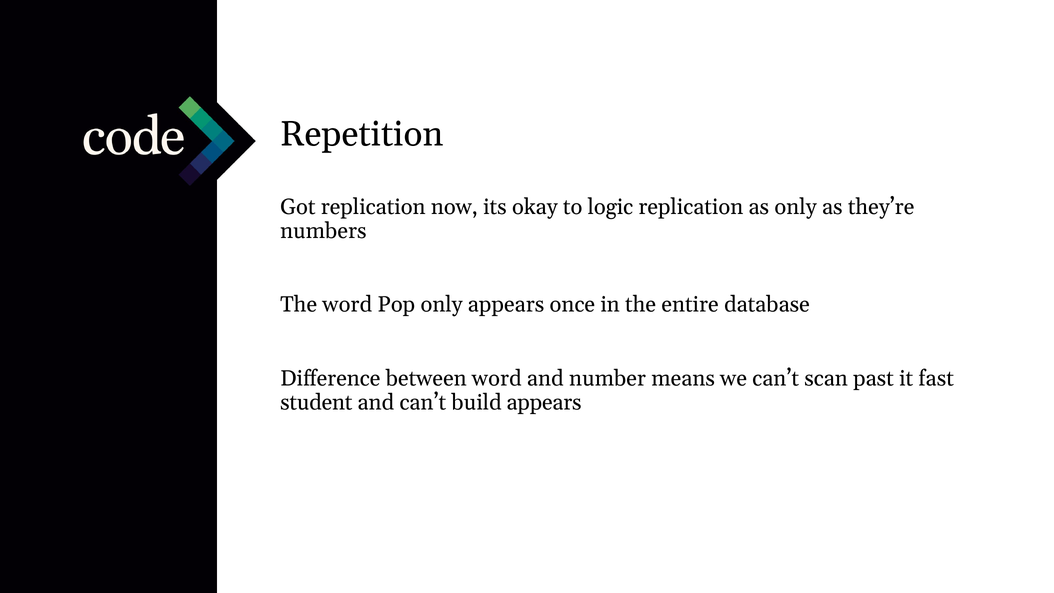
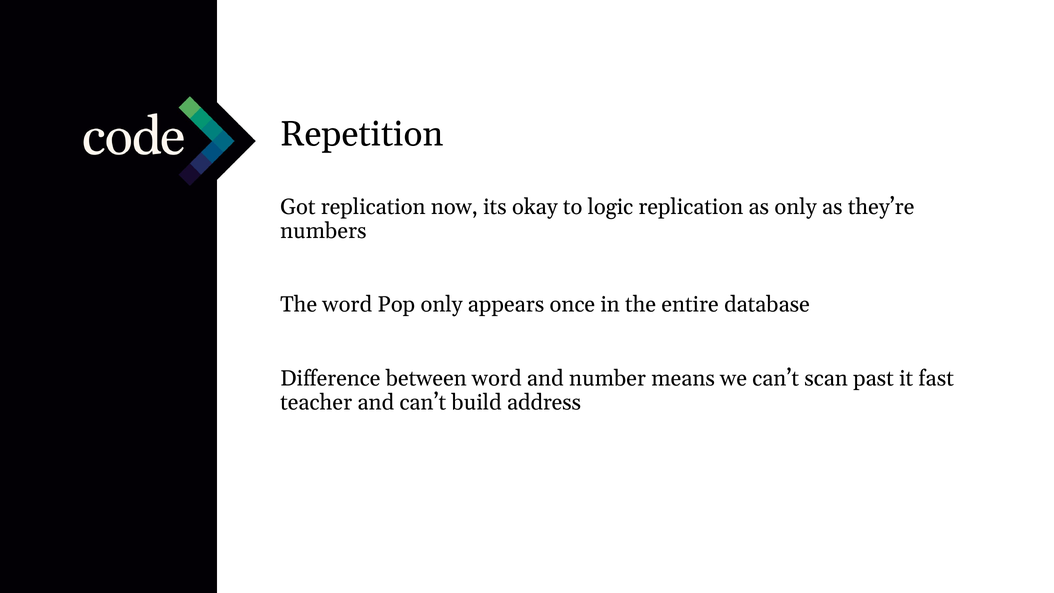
student: student -> teacher
build appears: appears -> address
